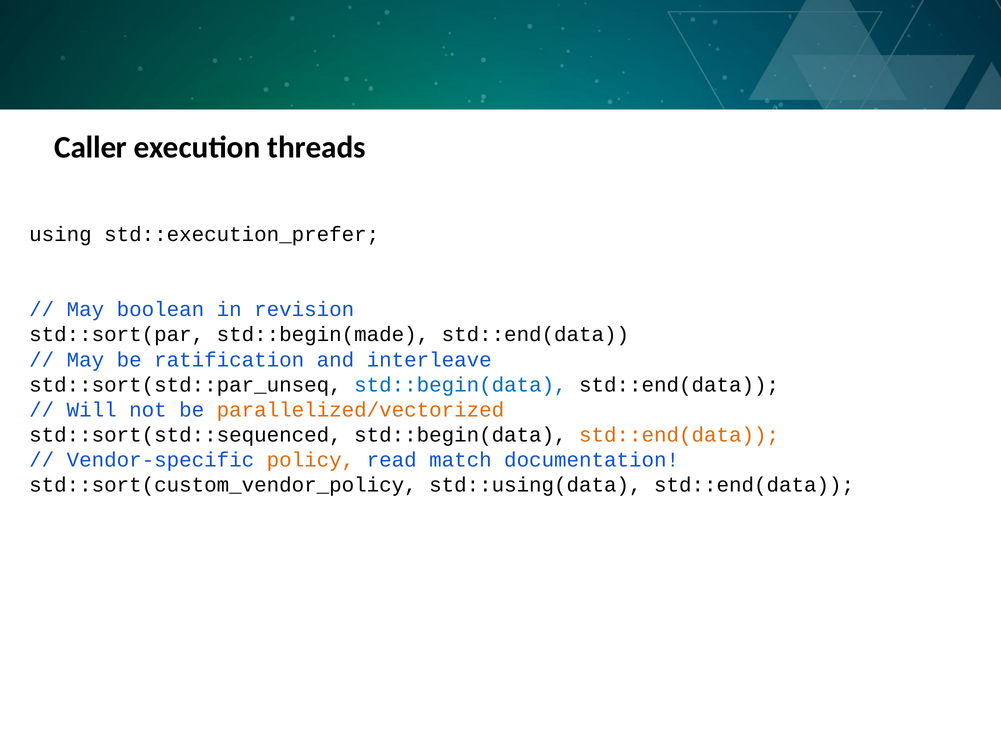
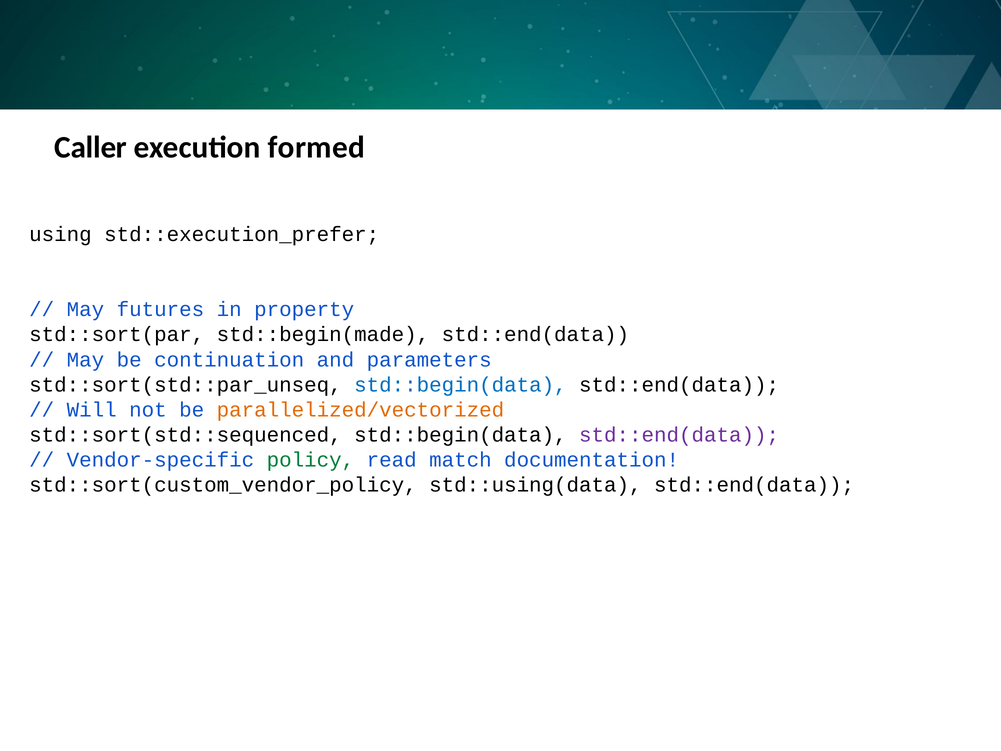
threads: threads -> formed
boolean: boolean -> futures
revision: revision -> property
ratification: ratification -> continuation
interleave: interleave -> parameters
std::end(data at (679, 435) colour: orange -> purple
policy colour: orange -> green
